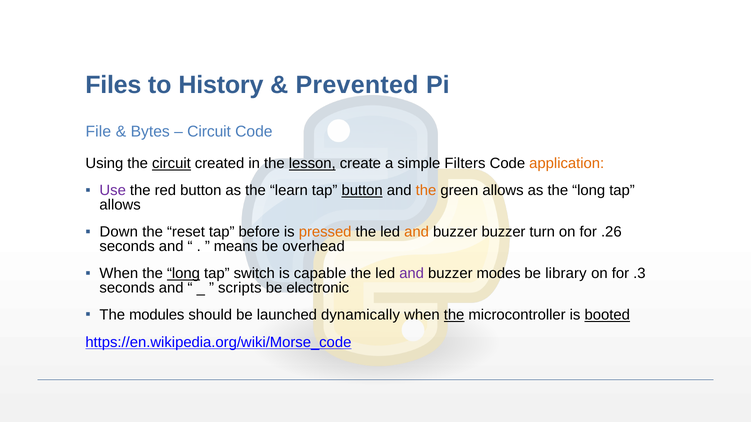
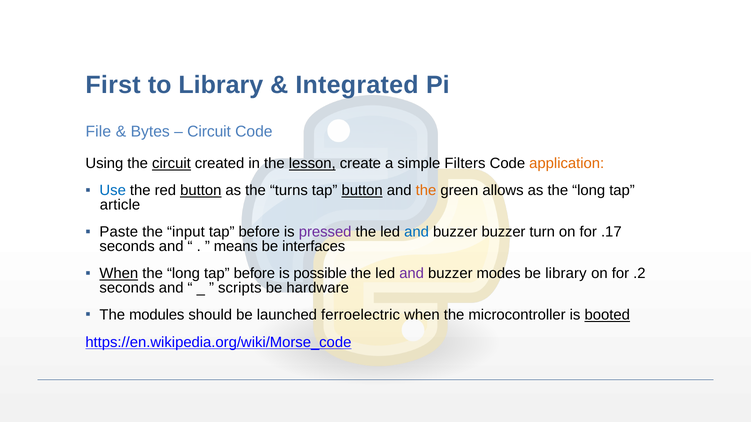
Files: Files -> First
to History: History -> Library
Prevented: Prevented -> Integrated
Use colour: purple -> blue
button at (201, 191) underline: none -> present
learn: learn -> turns
allows at (120, 205): allows -> article
Down: Down -> Paste
reset: reset -> input
pressed colour: orange -> purple
and at (417, 232) colour: orange -> blue
.26: .26 -> .17
overhead: overhead -> interfaces
When at (119, 274) underline: none -> present
long at (183, 274) underline: present -> none
switch at (254, 274): switch -> before
capable: capable -> possible
.3: .3 -> .2
electronic: electronic -> hardware
dynamically: dynamically -> ferroelectric
the at (454, 315) underline: present -> none
